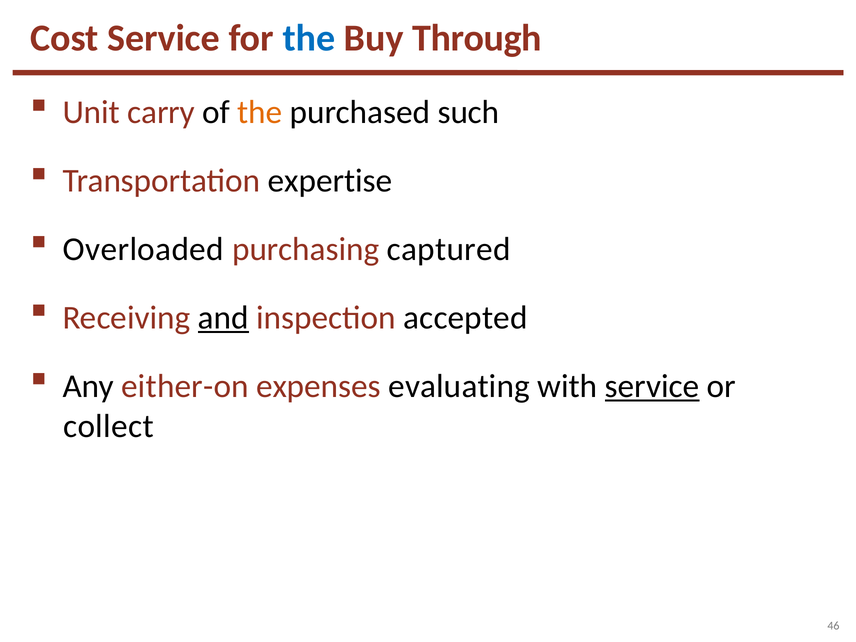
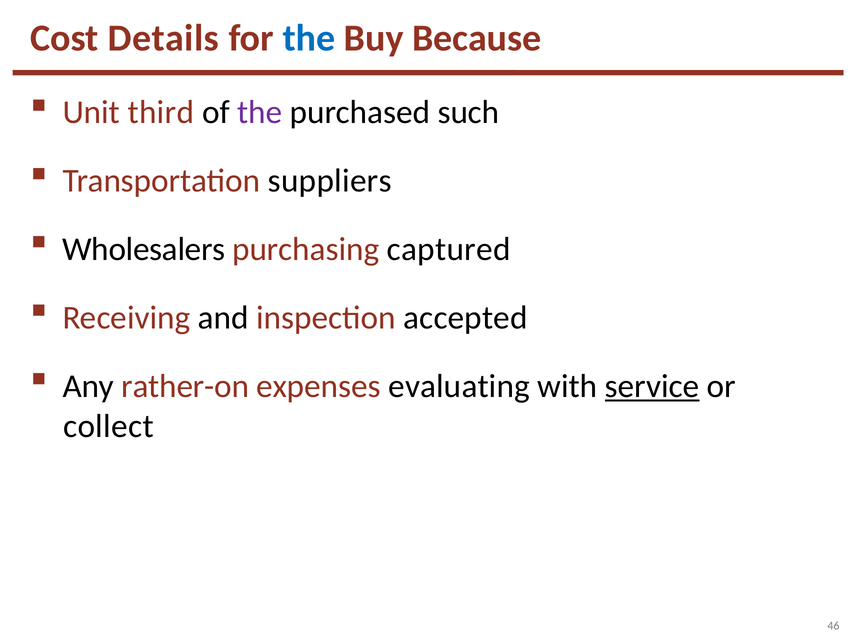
Cost Service: Service -> Details
Through: Through -> Because
carry: carry -> third
the at (260, 112) colour: orange -> purple
expertise: expertise -> suppliers
Overloaded: Overloaded -> Wholesalers
and underline: present -> none
either-on: either-on -> rather-on
